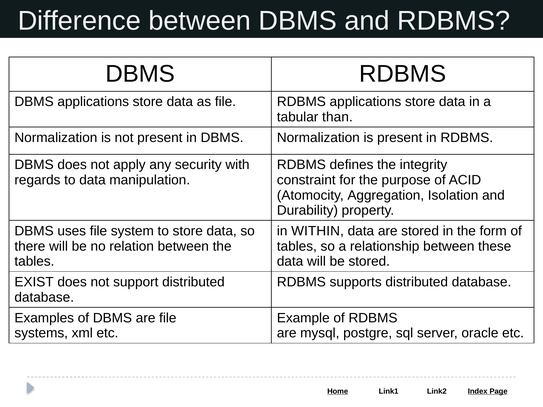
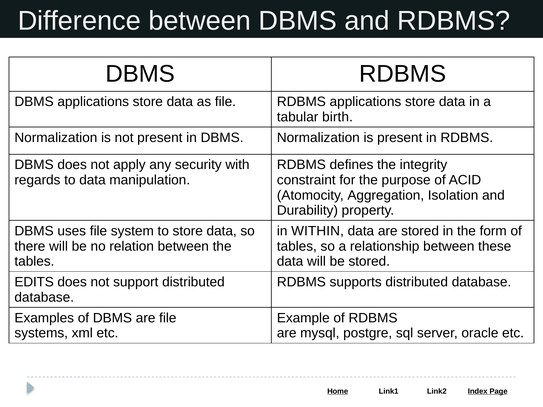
than: than -> birth
EXIST: EXIST -> EDITS
